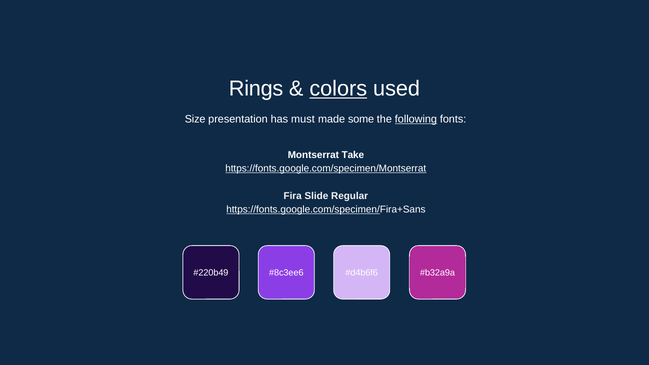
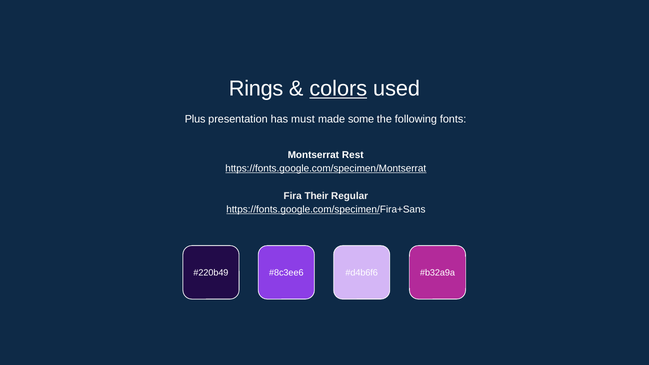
Size: Size -> Plus
following underline: present -> none
Take: Take -> Rest
Slide: Slide -> Their
